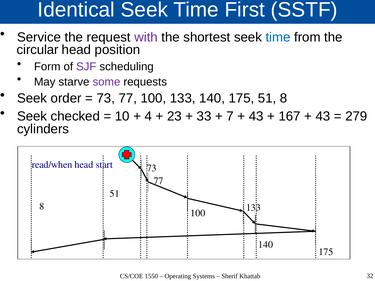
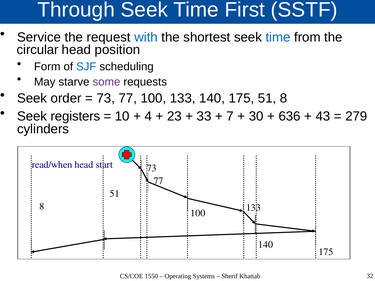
Identical: Identical -> Through
with colour: purple -> blue
SJF colour: purple -> blue
checked: checked -> registers
43 at (256, 116): 43 -> 30
167: 167 -> 636
